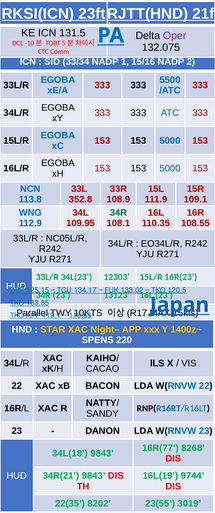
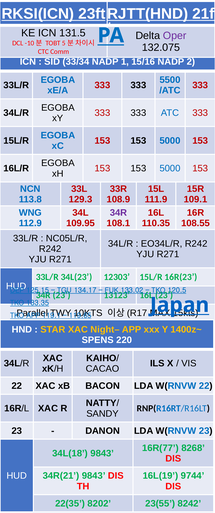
352.8: 352.8 -> 129.3
34R at (118, 213) colour: green -> purple
3019: 3019 -> 8242
